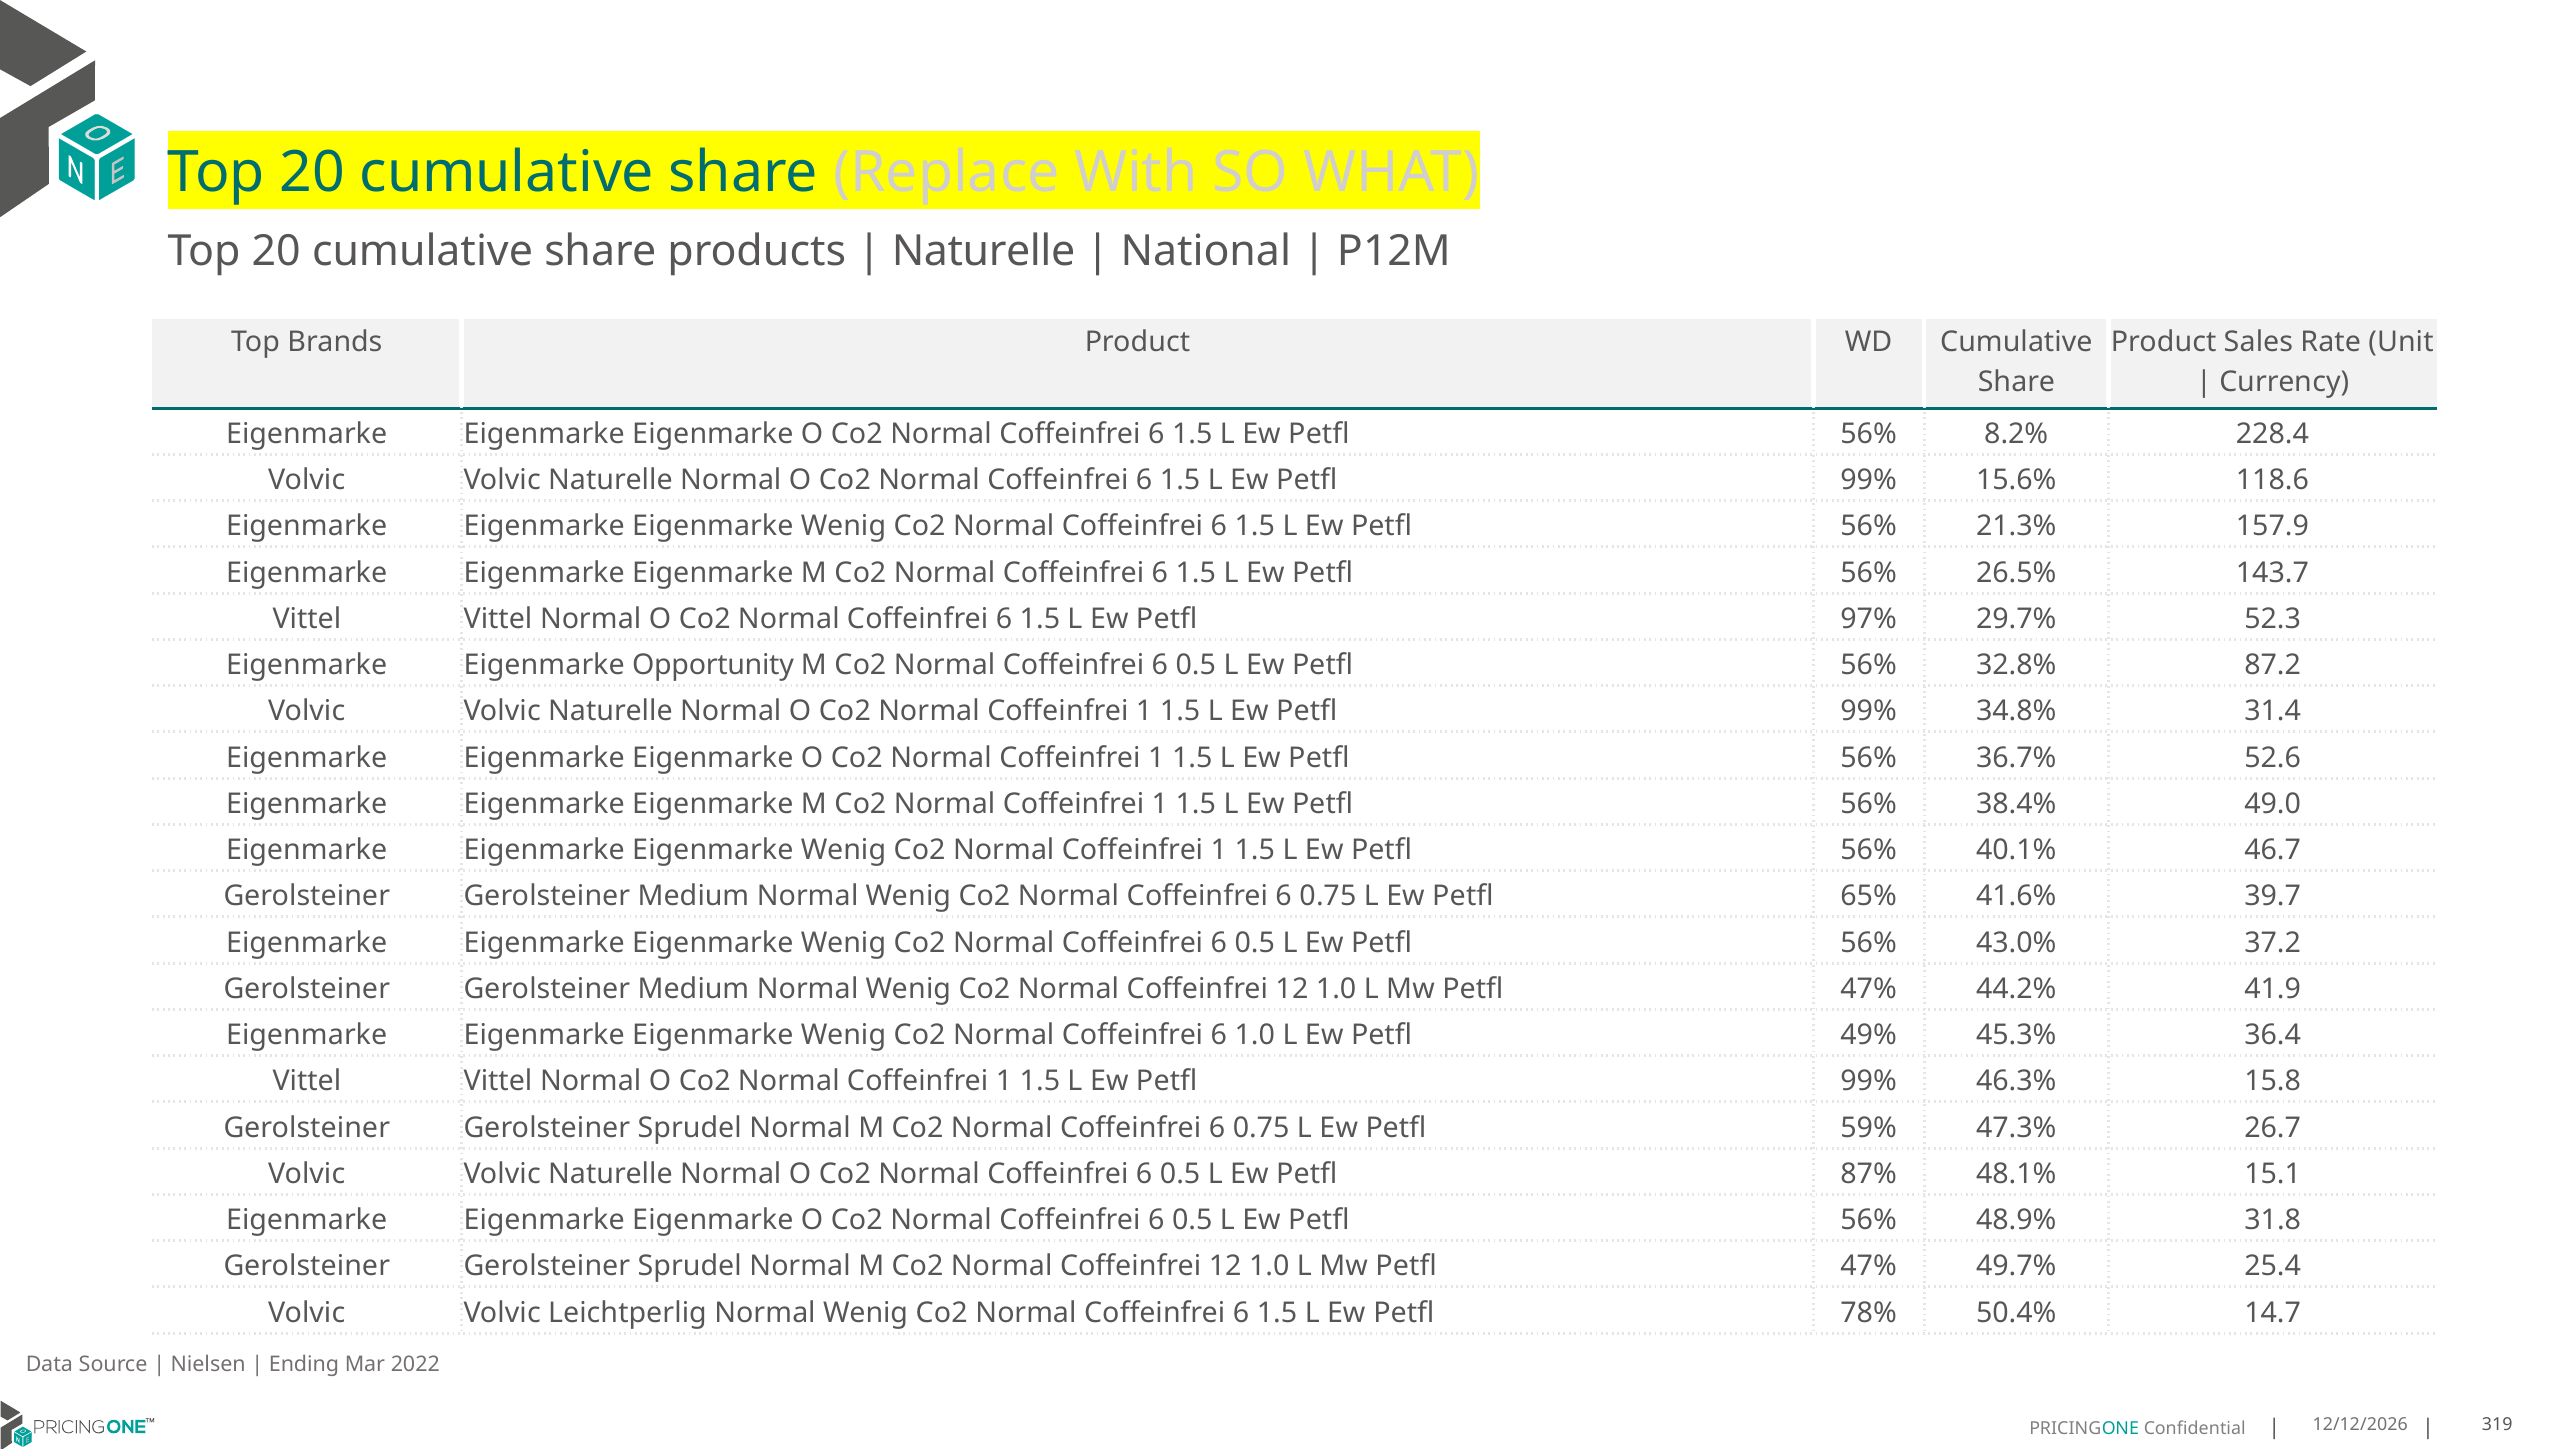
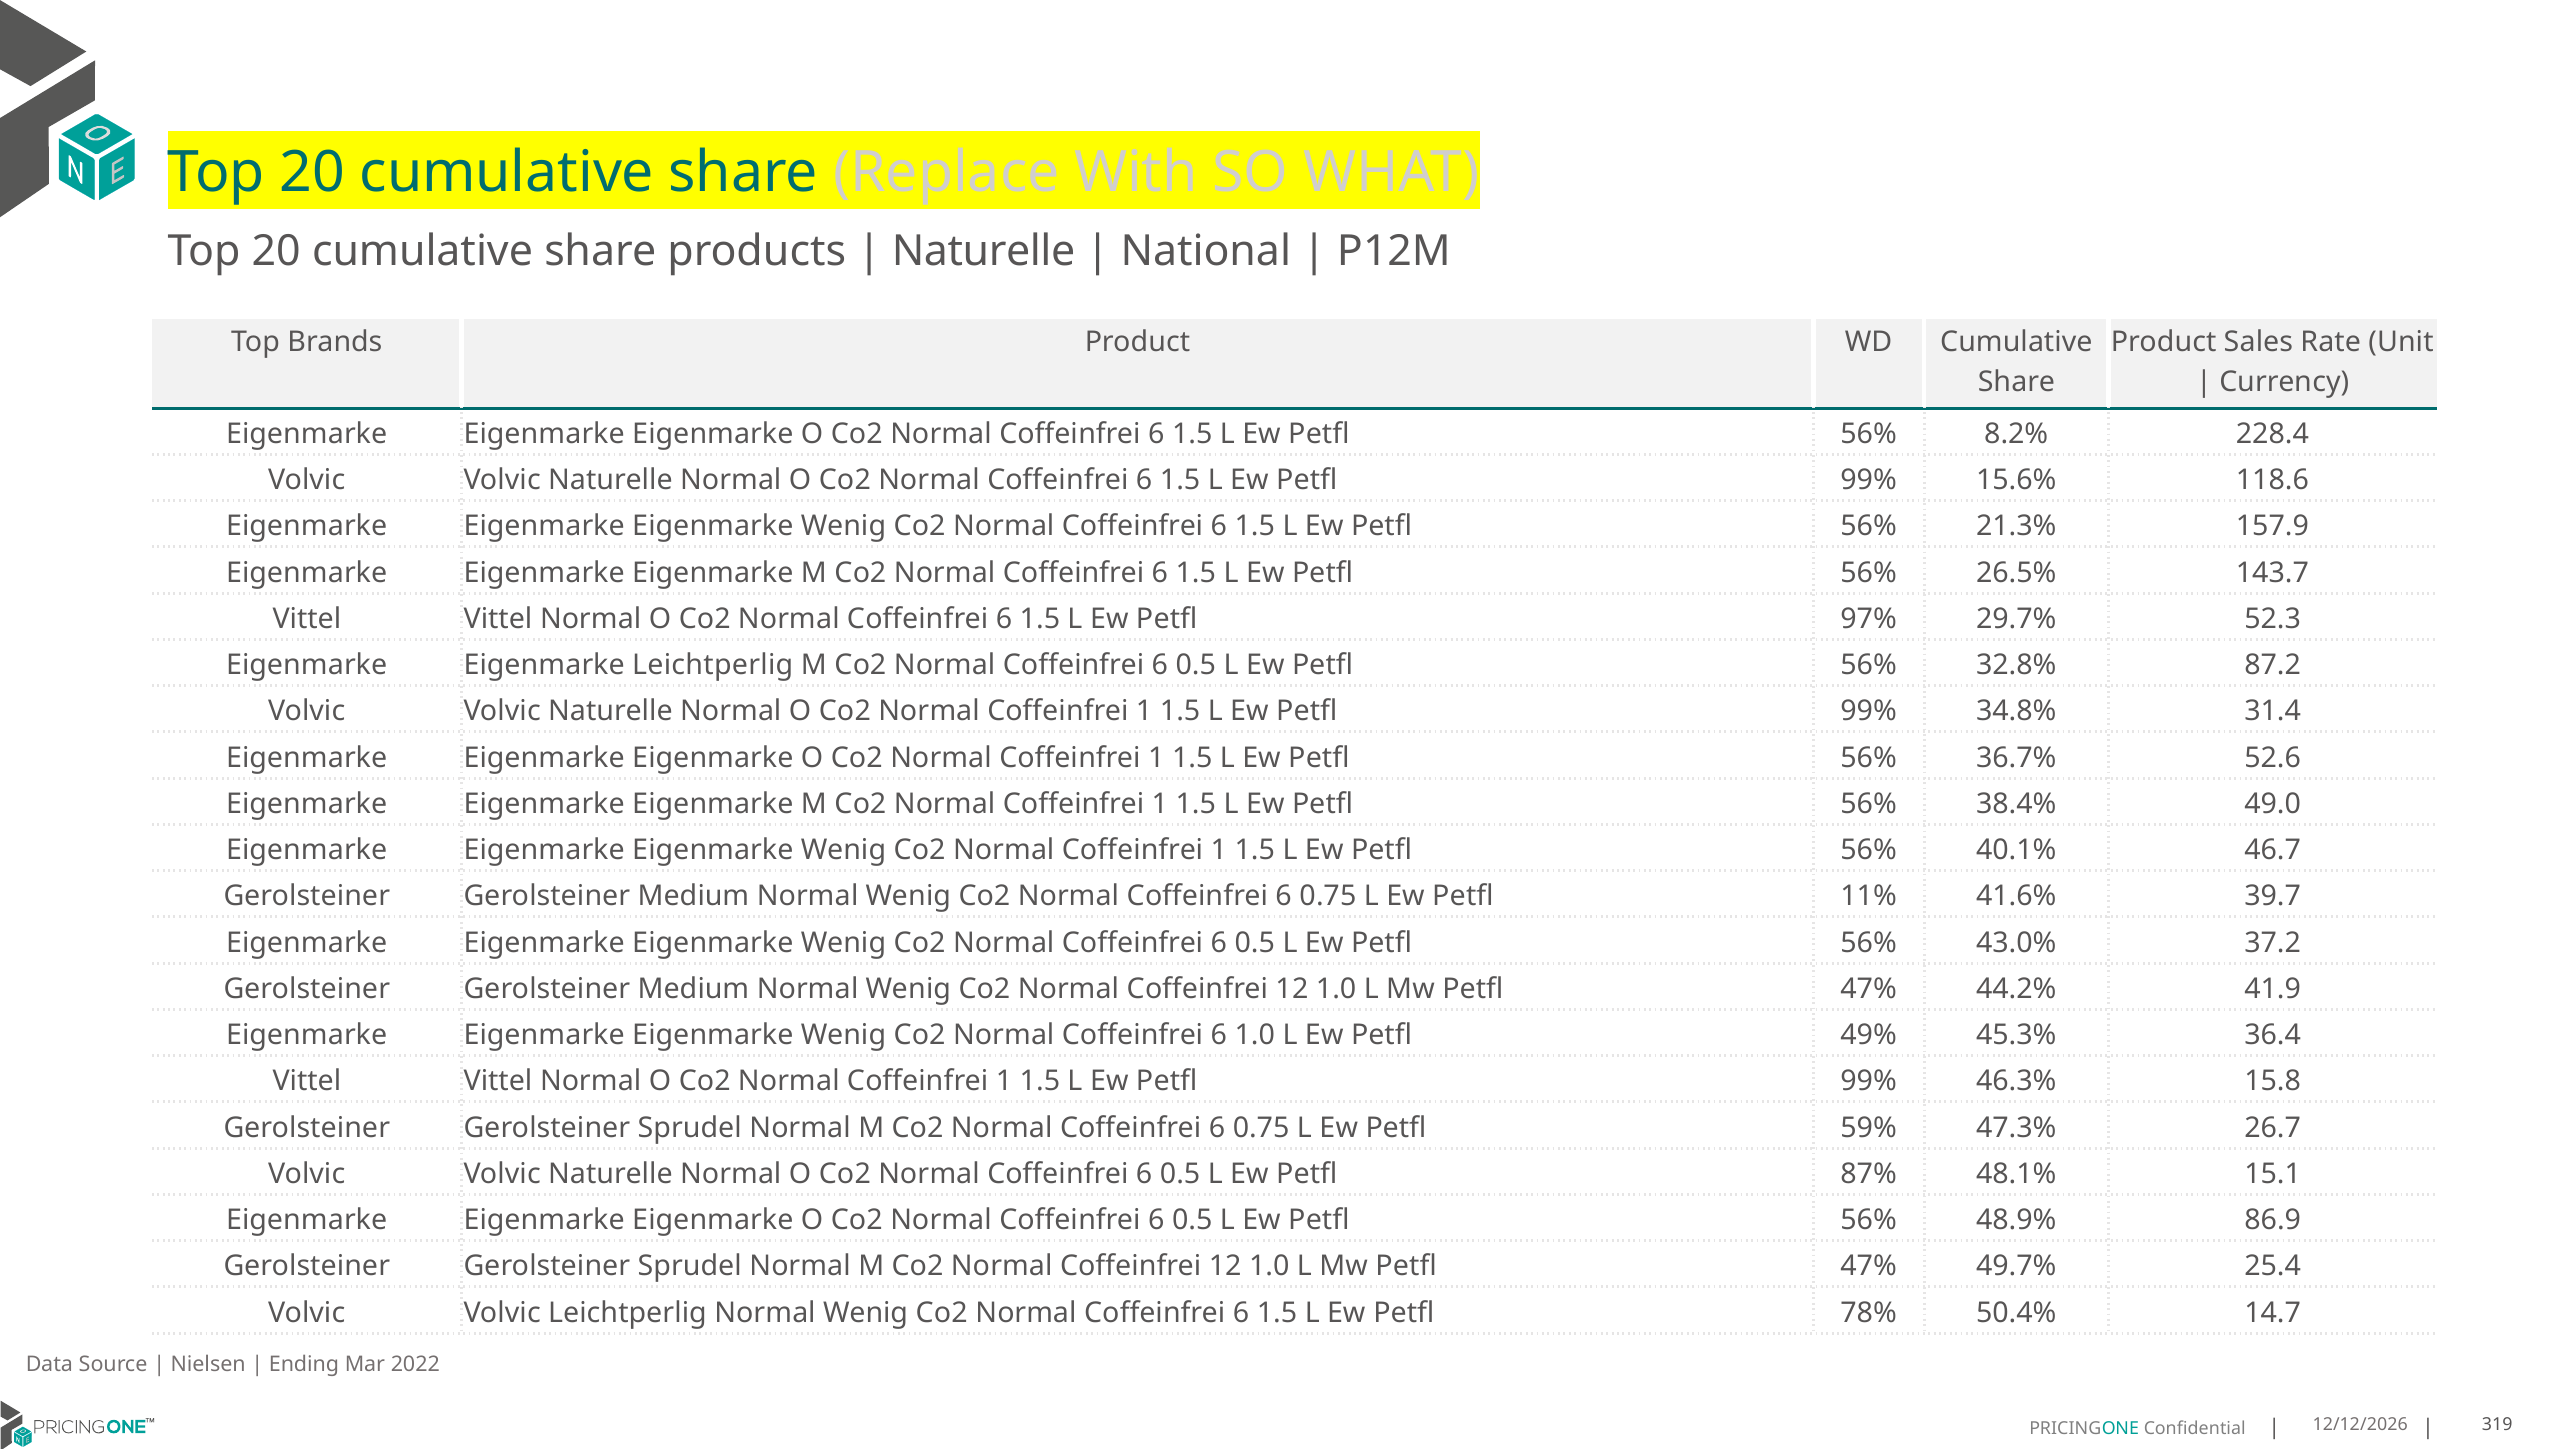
Eigenmarke Opportunity: Opportunity -> Leichtperlig
65%: 65% -> 11%
31.8: 31.8 -> 86.9
